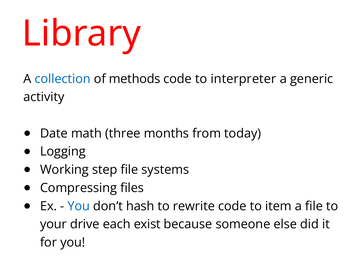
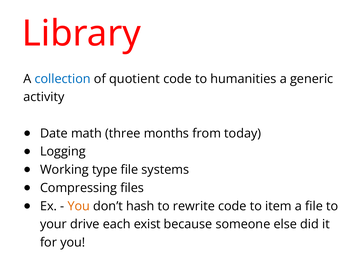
methods: methods -> quotient
interpreter: interpreter -> humanities
step: step -> type
You at (79, 206) colour: blue -> orange
